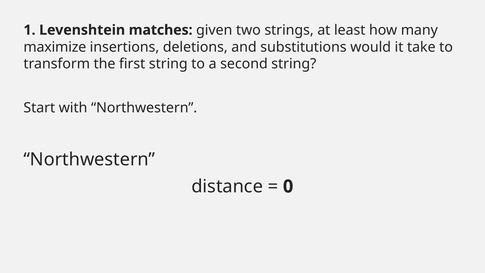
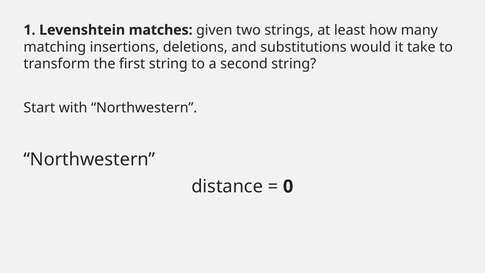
maximize: maximize -> matching
